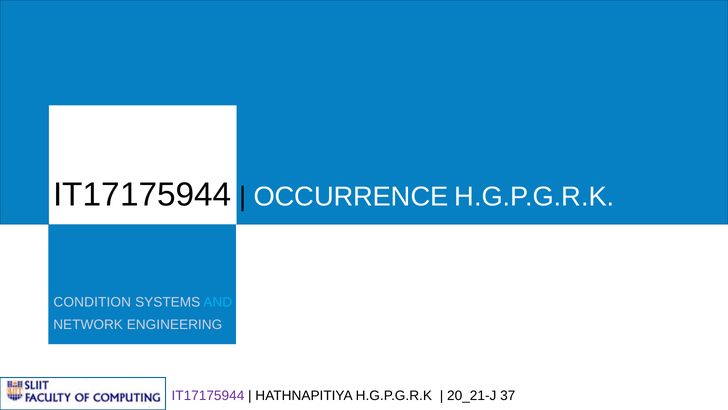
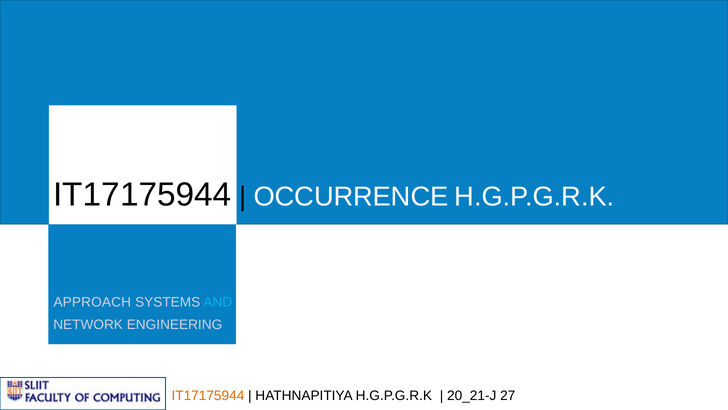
CONDITION: CONDITION -> APPROACH
IT17175944 at (208, 395) colour: purple -> orange
37: 37 -> 27
